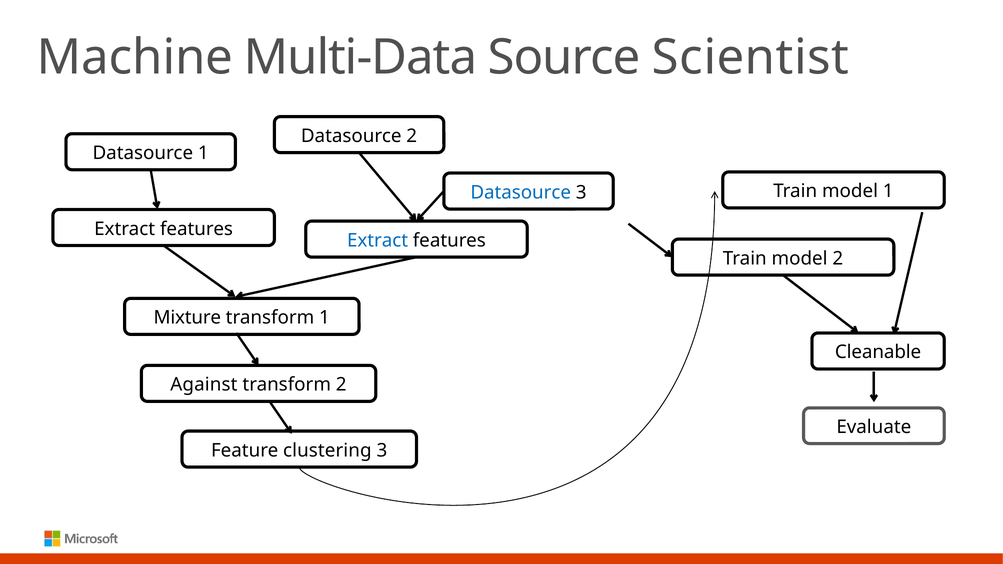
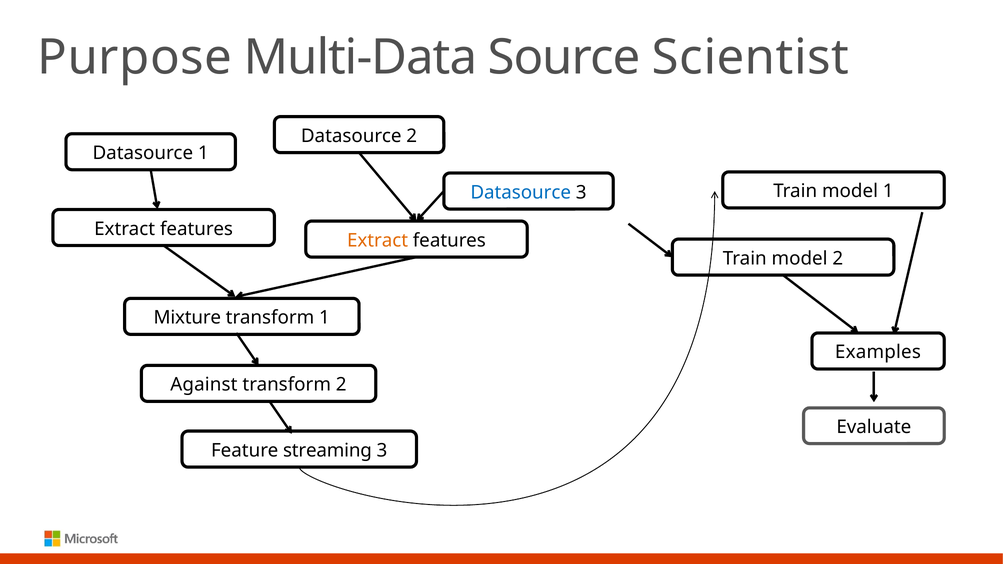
Machine: Machine -> Purpose
Extract at (378, 240) colour: blue -> orange
Cleanable: Cleanable -> Examples
clustering: clustering -> streaming
